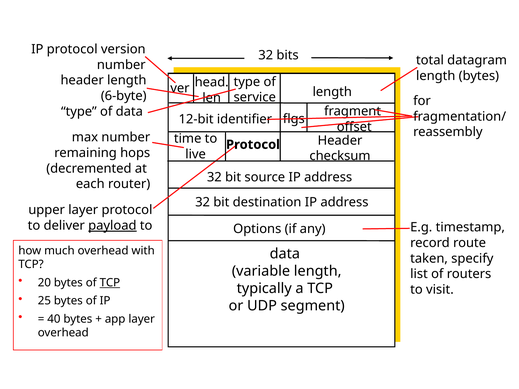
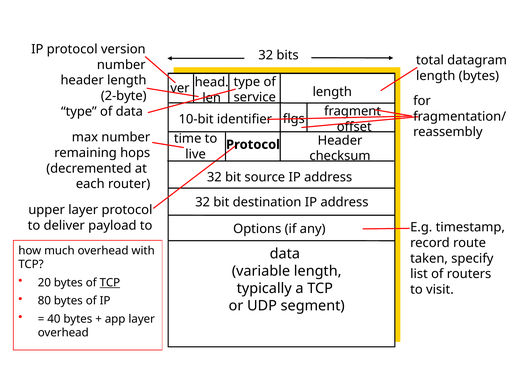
6-byte: 6-byte -> 2-byte
12-bit: 12-bit -> 10-bit
payload underline: present -> none
25: 25 -> 80
